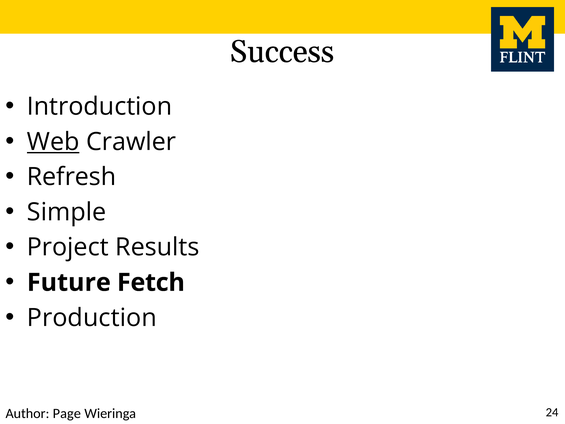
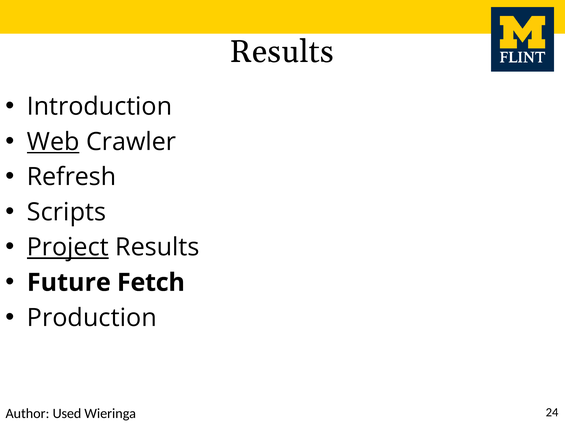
Success at (282, 52): Success -> Results
Simple: Simple -> Scripts
Project underline: none -> present
Page: Page -> Used
